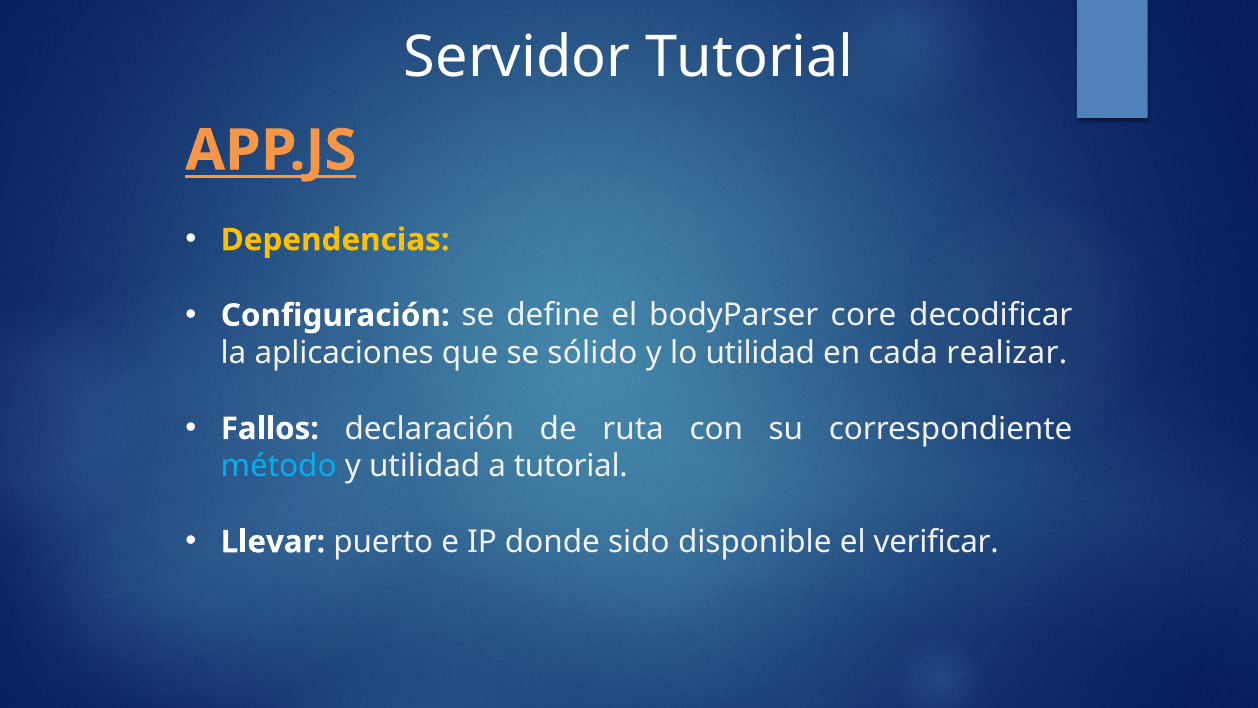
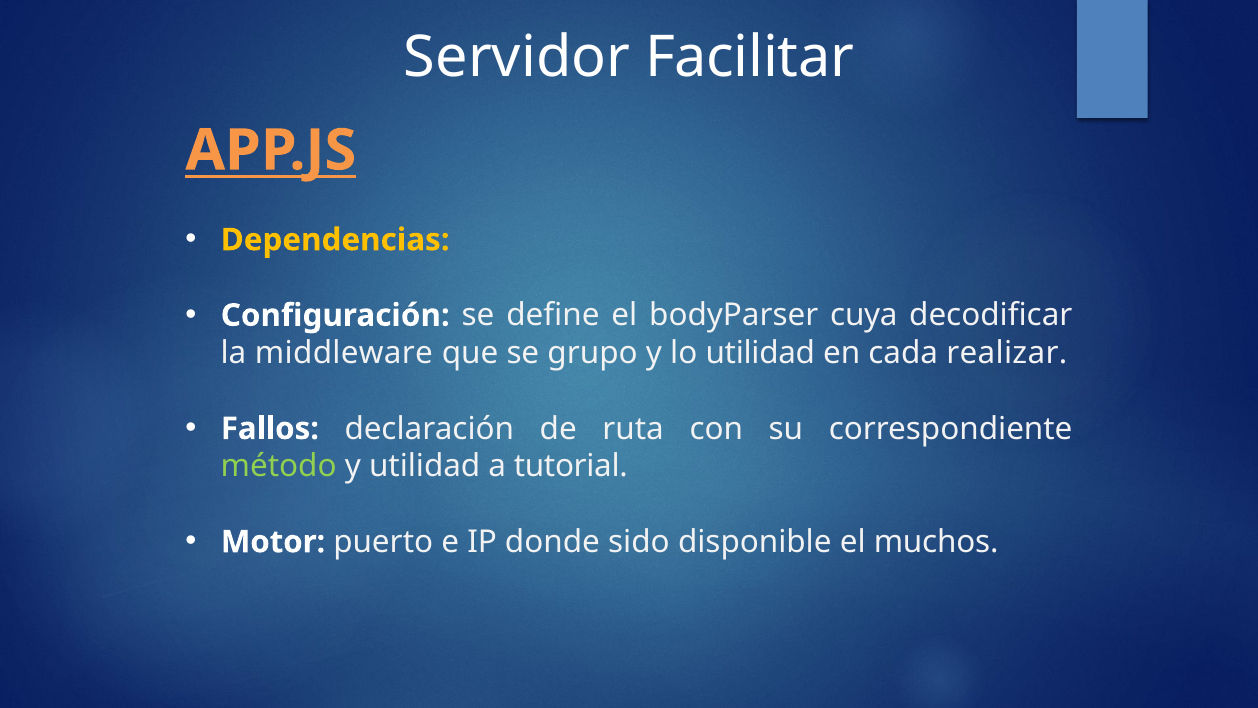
Servidor Tutorial: Tutorial -> Facilitar
core: core -> cuya
aplicaciones: aplicaciones -> middleware
sólido: sólido -> grupo
método colour: light blue -> light green
Llevar: Llevar -> Motor
verificar: verificar -> muchos
